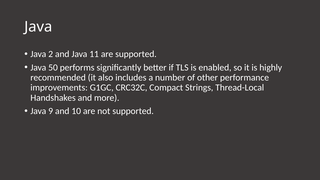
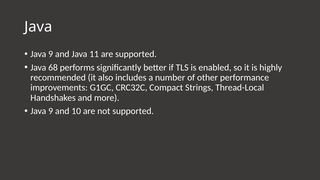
2 at (51, 54): 2 -> 9
50: 50 -> 68
